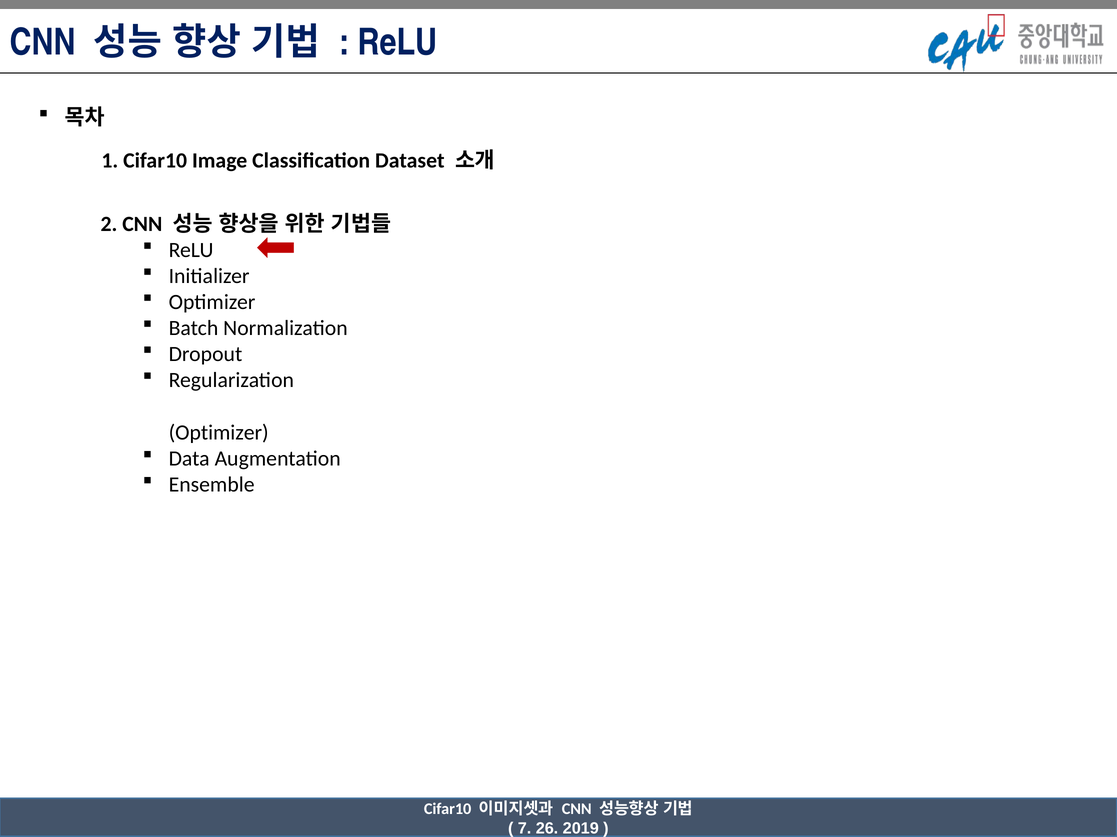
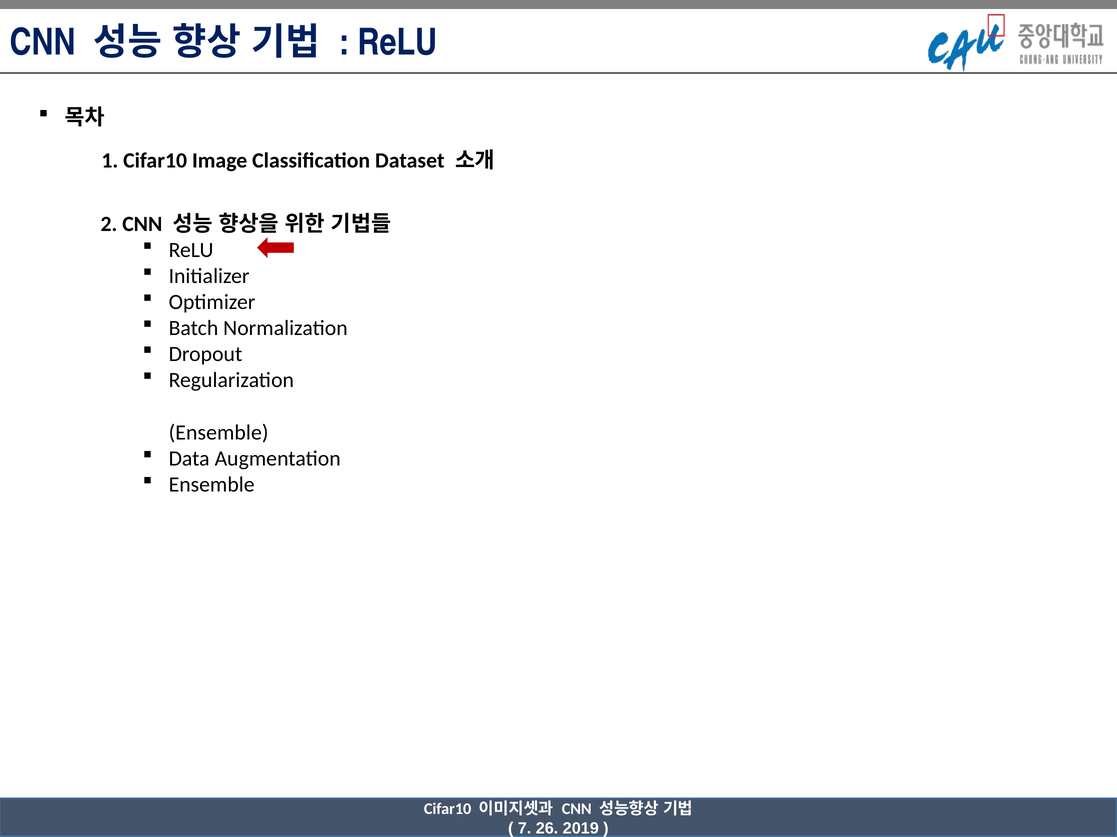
Optimizer at (219, 433): Optimizer -> Ensemble
